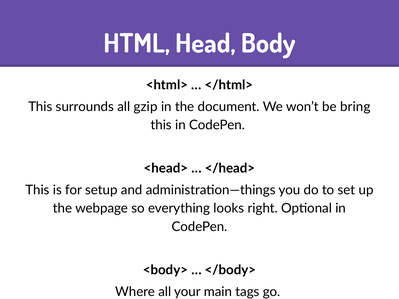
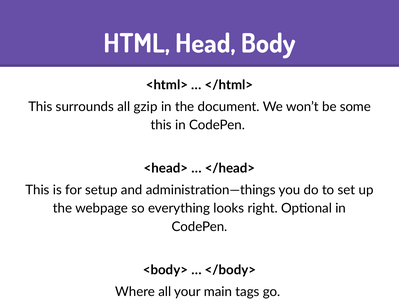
bring: bring -> some
